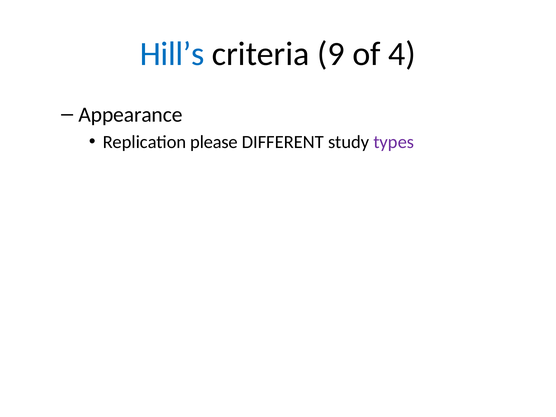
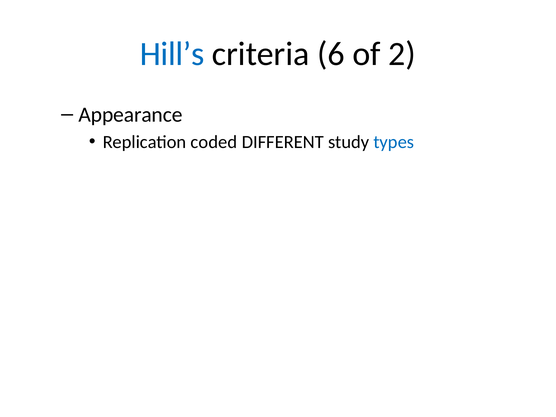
9: 9 -> 6
4: 4 -> 2
please: please -> coded
types colour: purple -> blue
